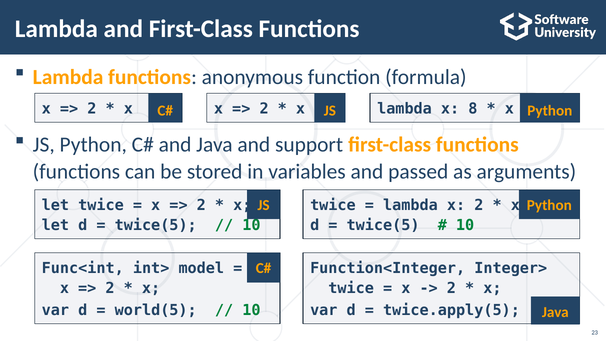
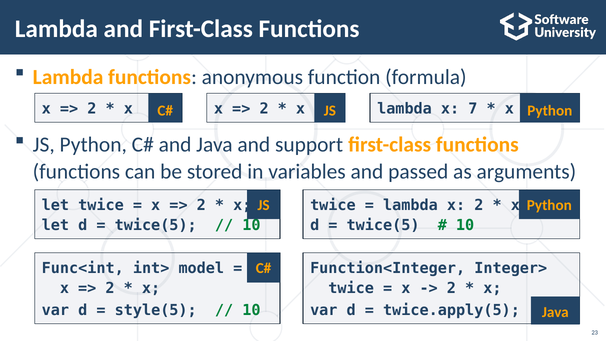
8: 8 -> 7
world(5: world(5 -> style(5
